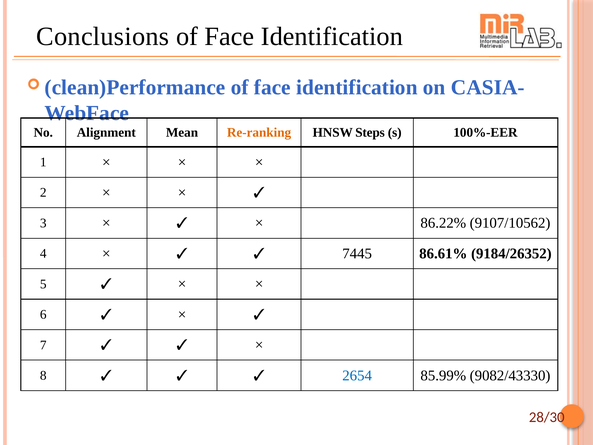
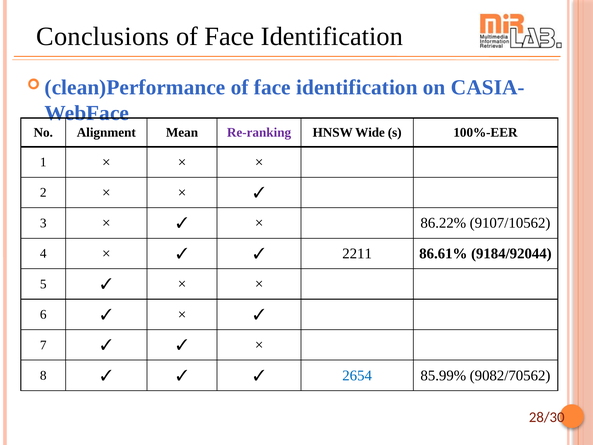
Re-ranking colour: orange -> purple
Steps: Steps -> Wide
7445: 7445 -> 2211
9184/26352: 9184/26352 -> 9184/92044
9082/43330: 9082/43330 -> 9082/70562
